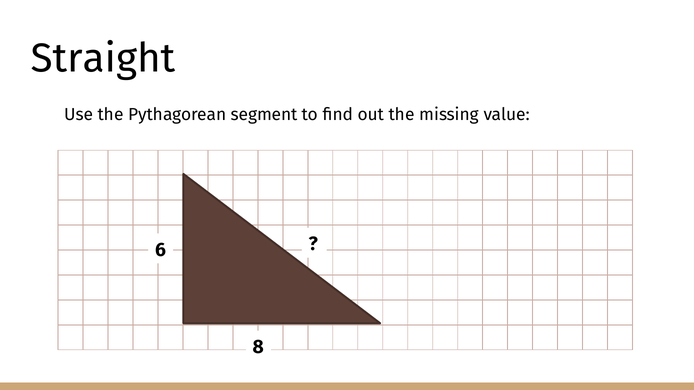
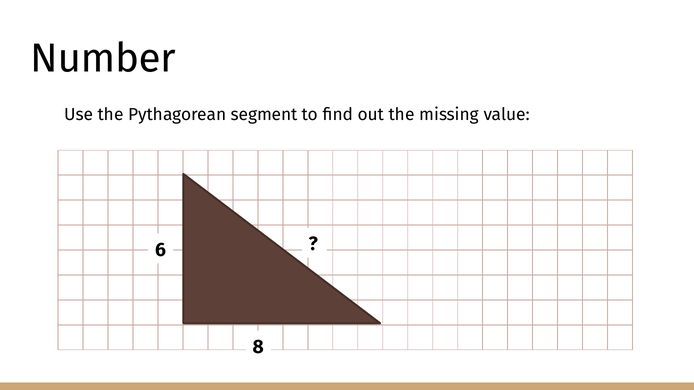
Straight: Straight -> Number
